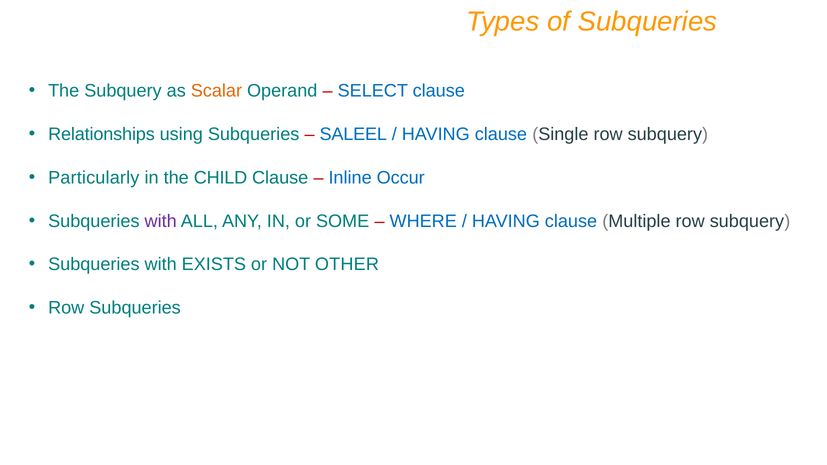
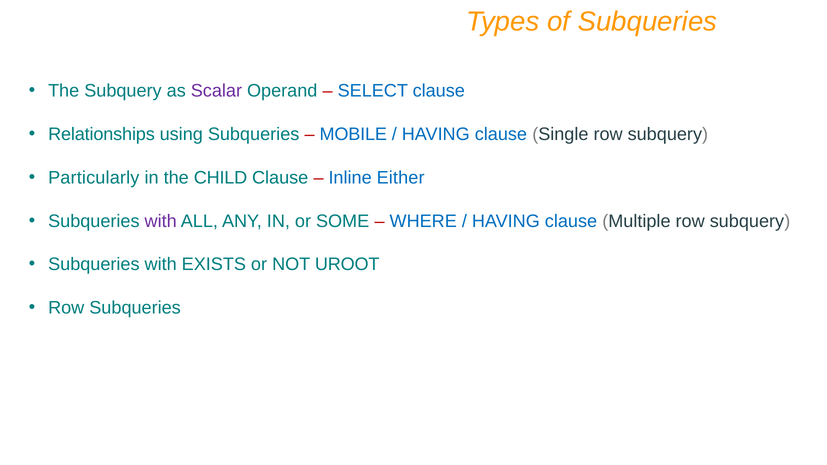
Scalar colour: orange -> purple
SALEEL: SALEEL -> MOBILE
Occur: Occur -> Either
OTHER: OTHER -> UROOT
